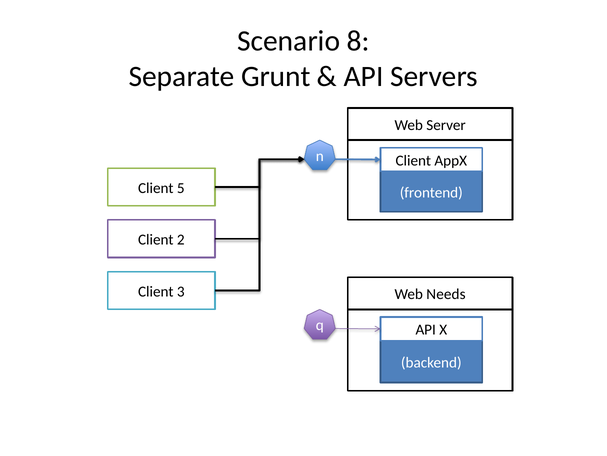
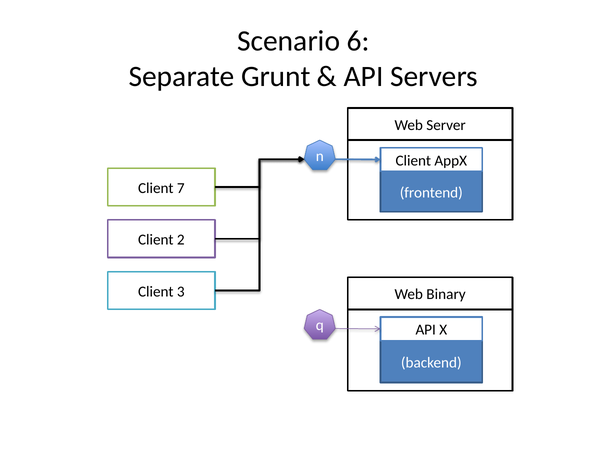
8: 8 -> 6
5: 5 -> 7
Needs: Needs -> Binary
